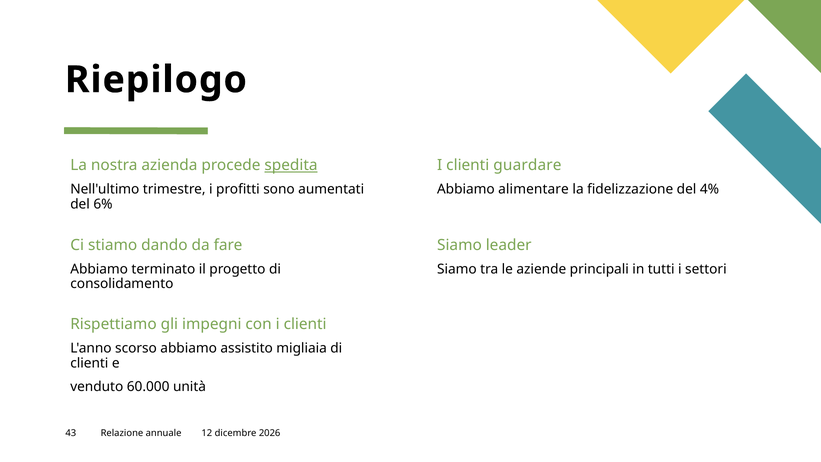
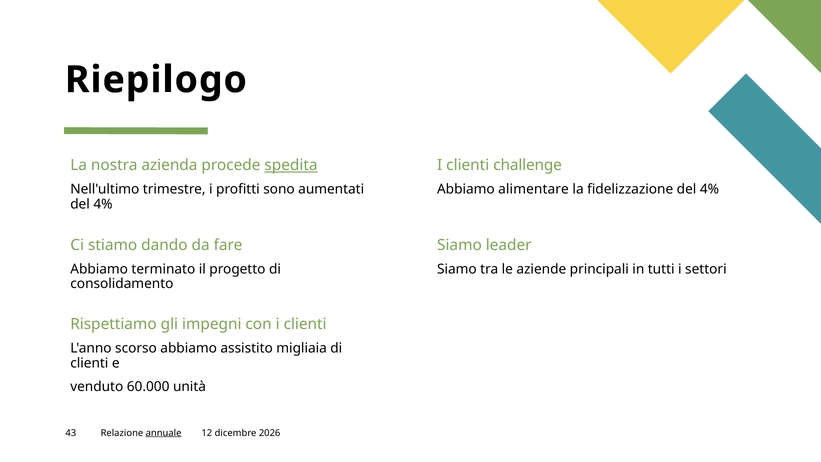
guardare: guardare -> challenge
6% at (103, 204): 6% -> 4%
annuale underline: none -> present
